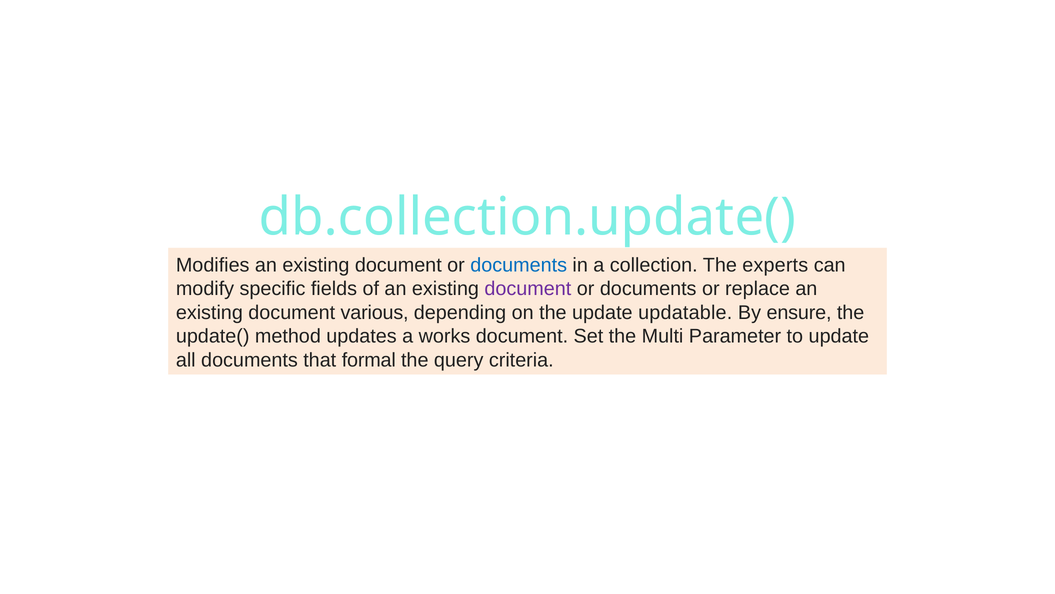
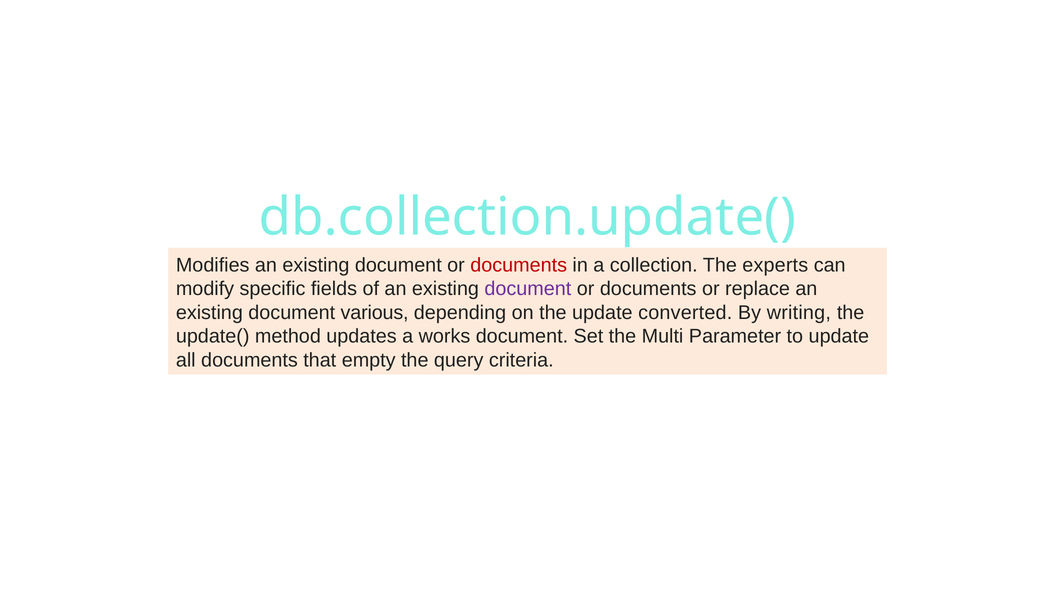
documents at (519, 265) colour: blue -> red
updatable: updatable -> converted
ensure: ensure -> writing
formal: formal -> empty
